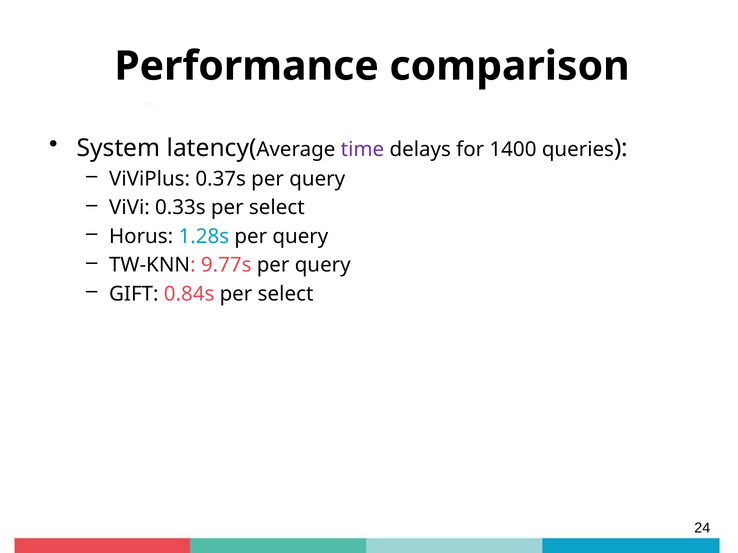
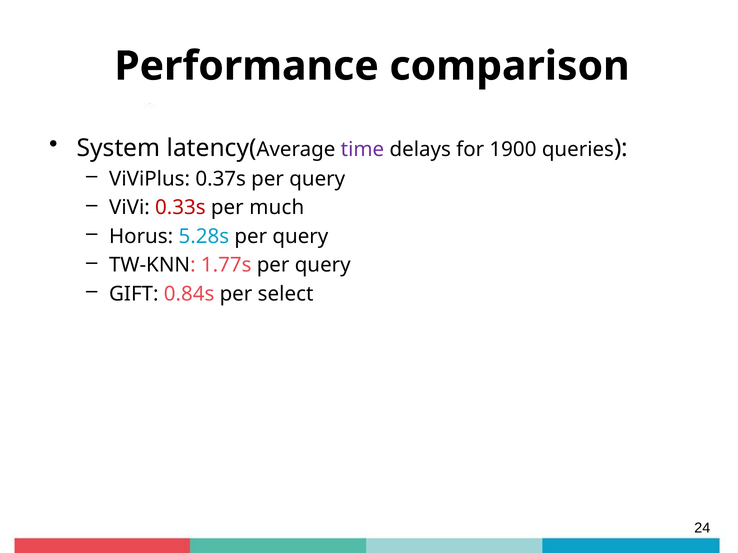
1400: 1400 -> 1900
0.33s colour: black -> red
select at (277, 208): select -> much
1.28s: 1.28s -> 5.28s
9.77s: 9.77s -> 1.77s
